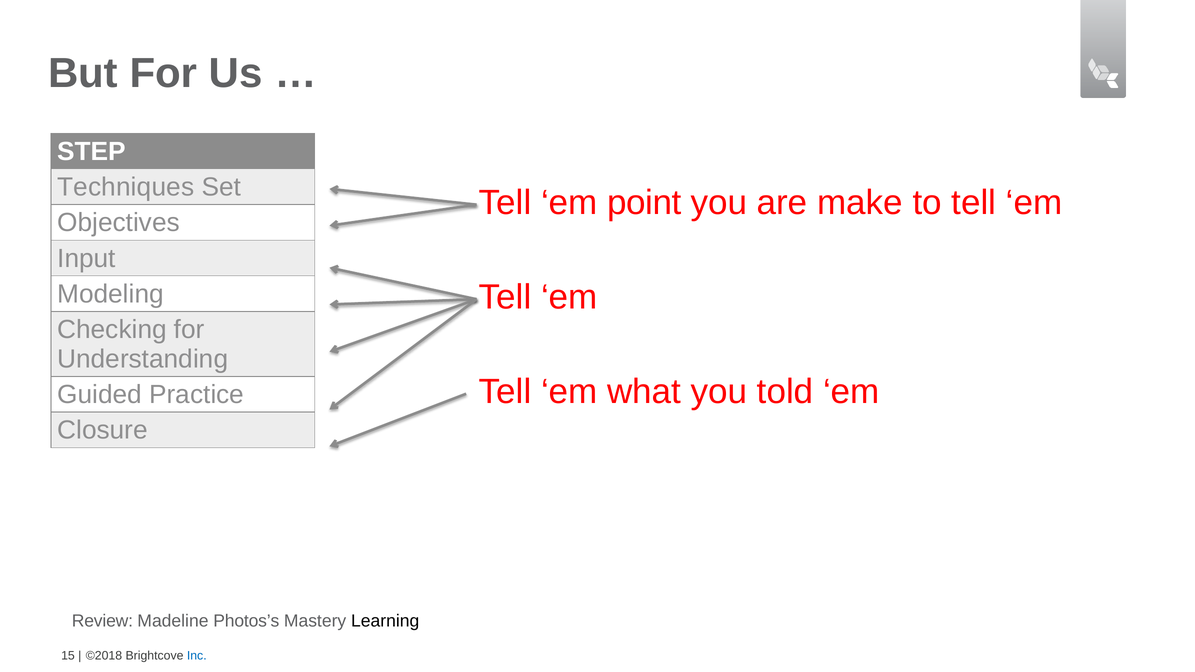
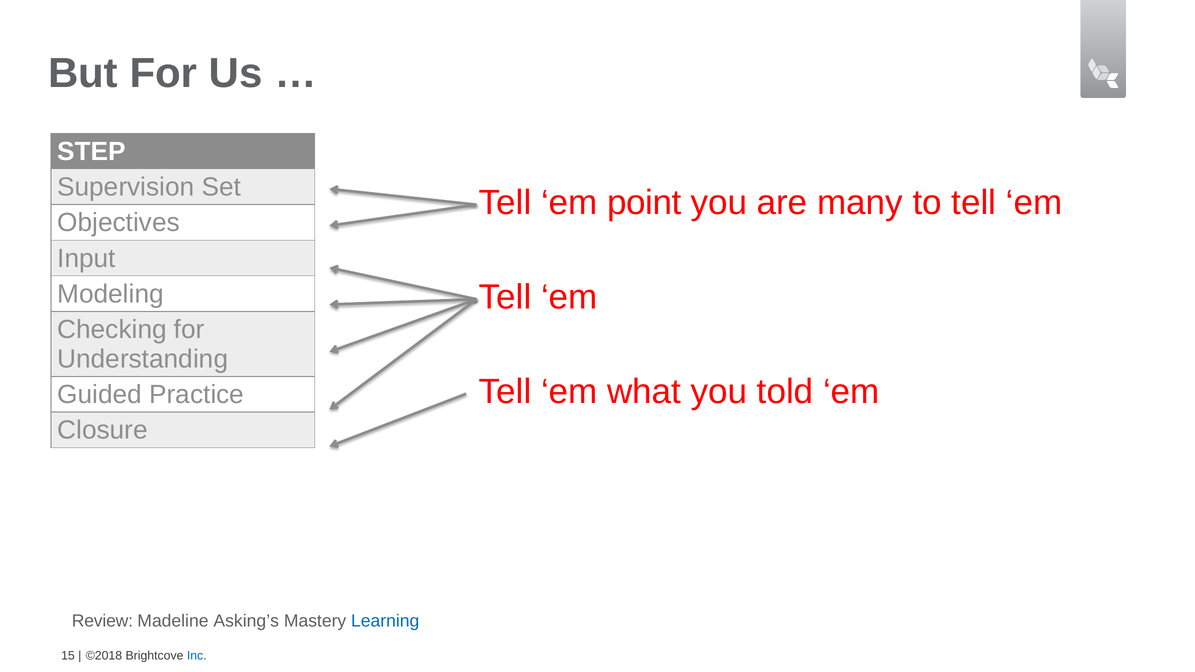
Techniques: Techniques -> Supervision
make: make -> many
Photos’s: Photos’s -> Asking’s
Learning colour: black -> blue
